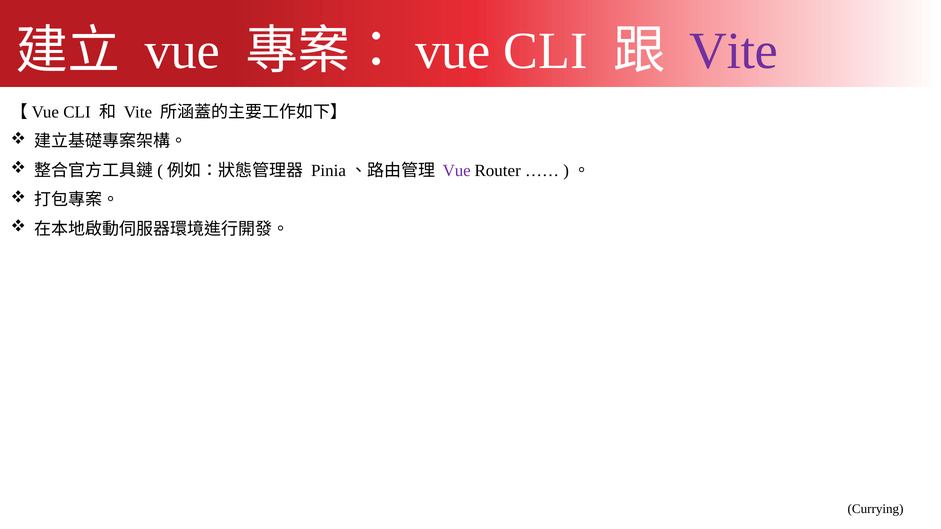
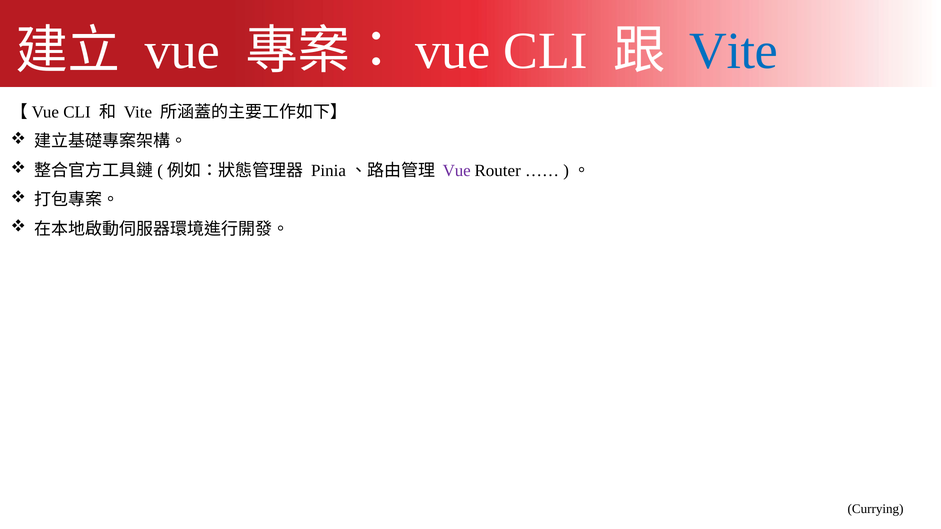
Vite at (734, 51) colour: purple -> blue
